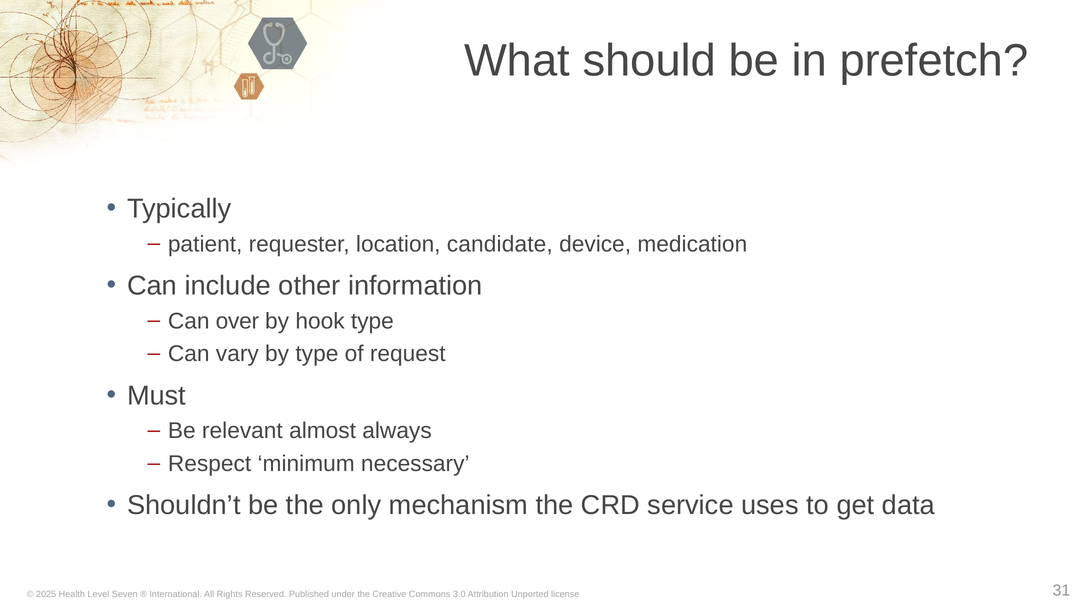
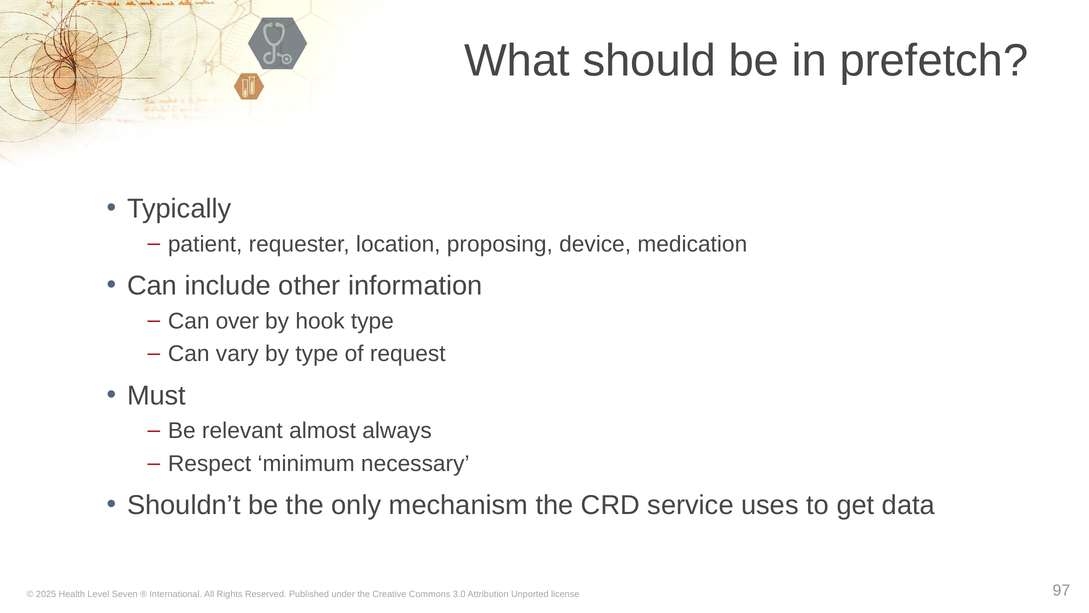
candidate: candidate -> proposing
31: 31 -> 97
